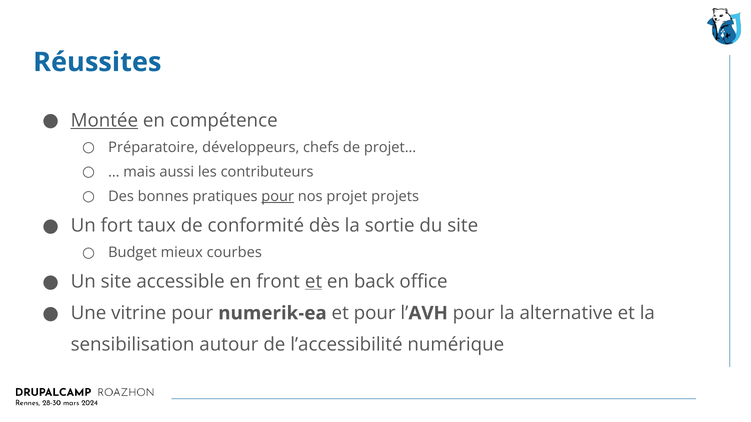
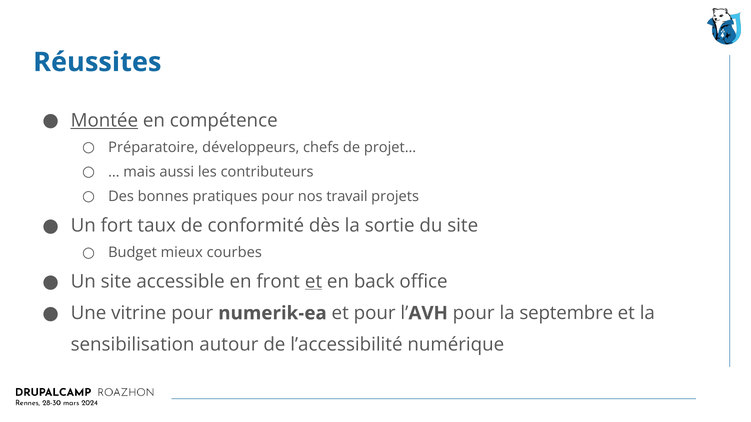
pour at (278, 197) underline: present -> none
projet: projet -> travail
alternative: alternative -> septembre
